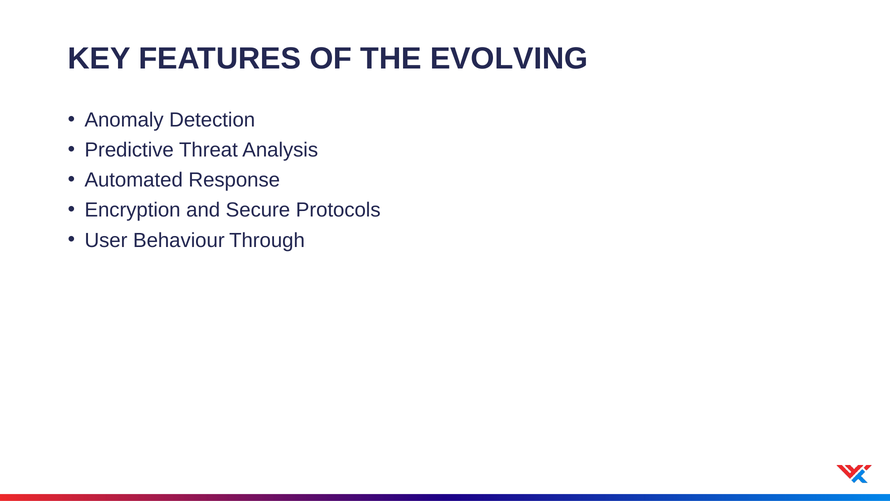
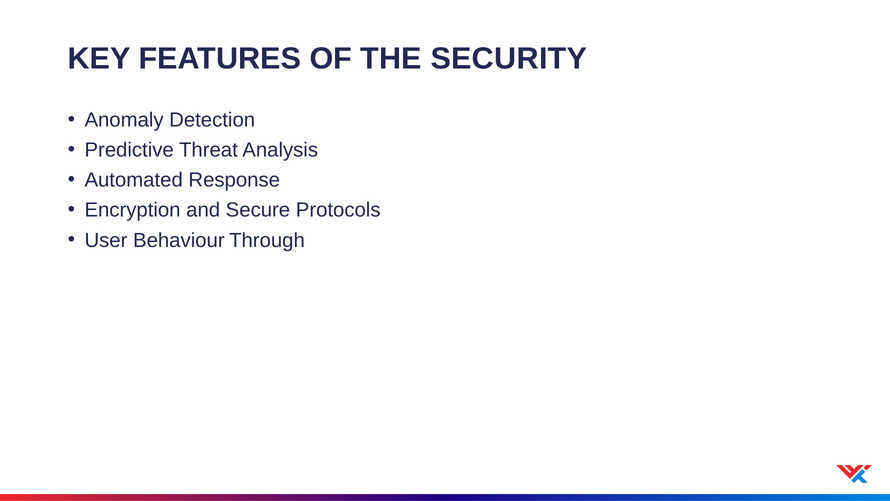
EVOLVING: EVOLVING -> SECURITY
